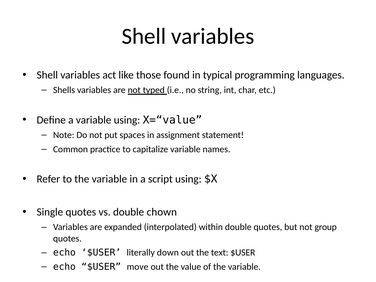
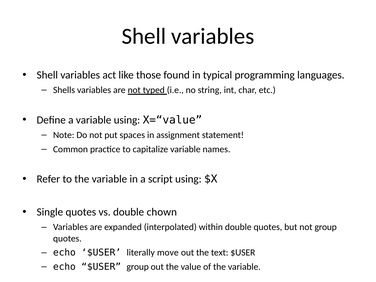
down: down -> move
$USER move: move -> group
